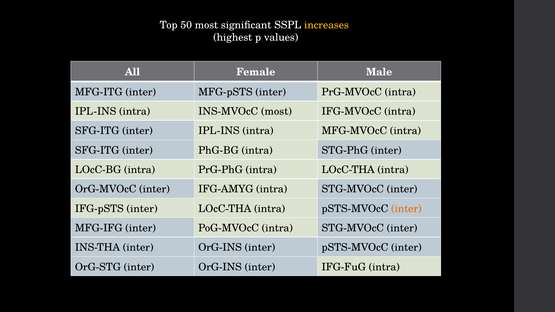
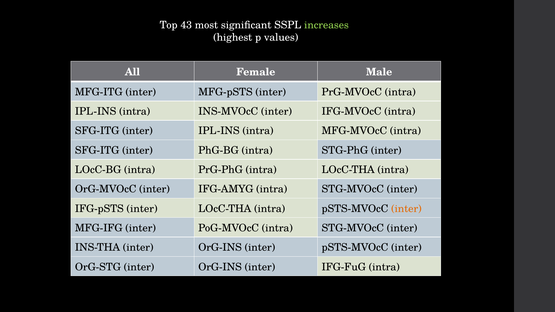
50: 50 -> 43
increases colour: yellow -> light green
INS-MVOcC most: most -> inter
